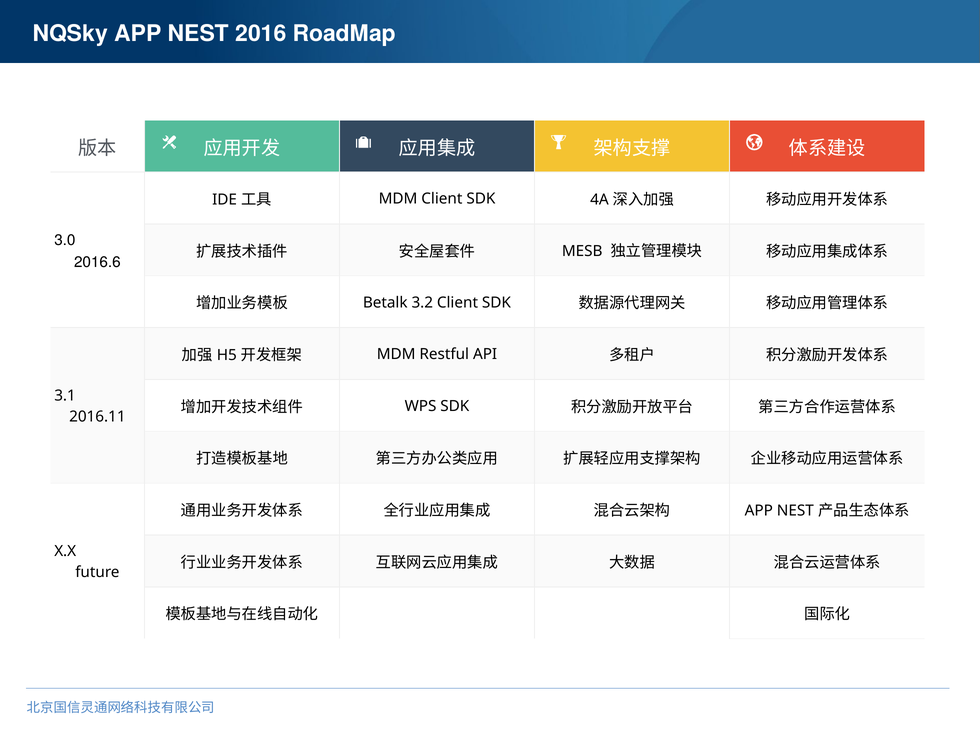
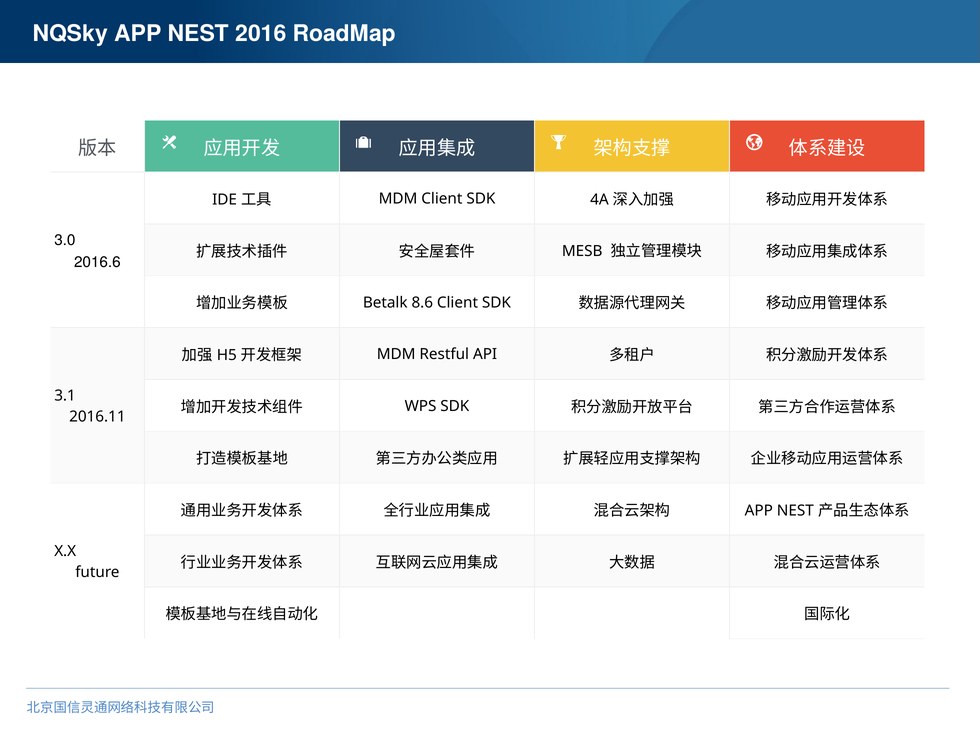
3.2: 3.2 -> 8.6
